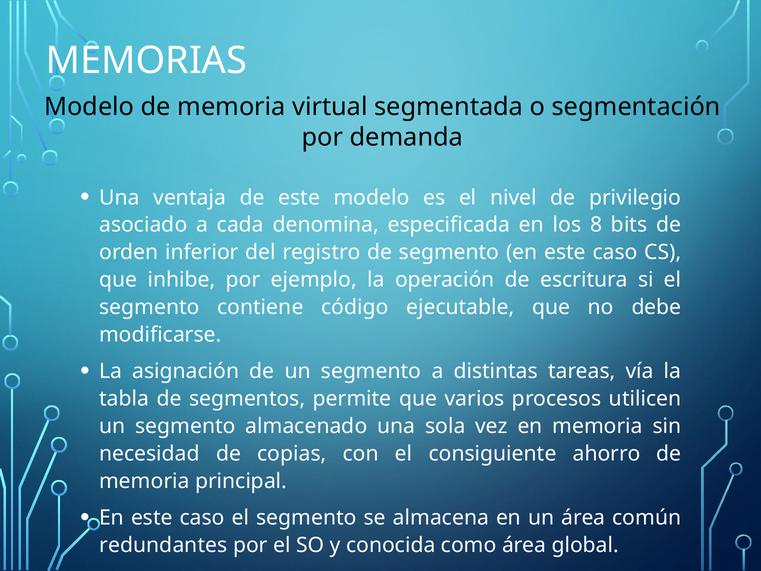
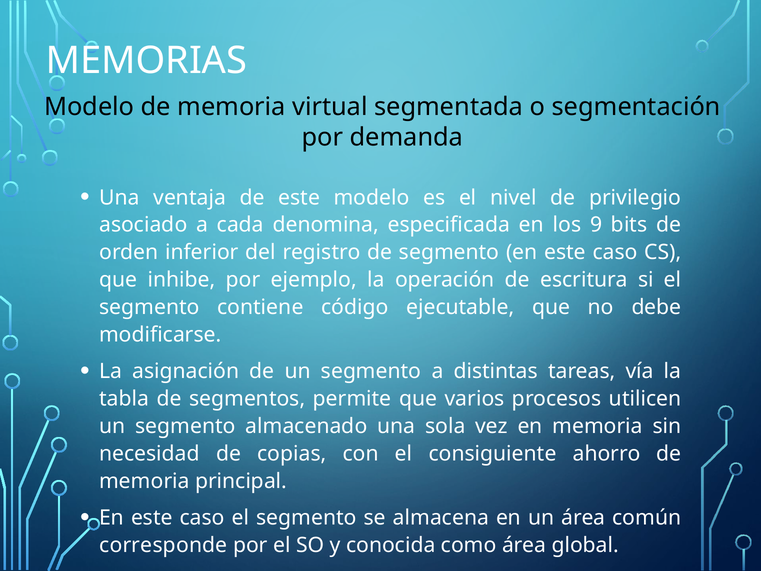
8: 8 -> 9
redundantes: redundantes -> corresponde
